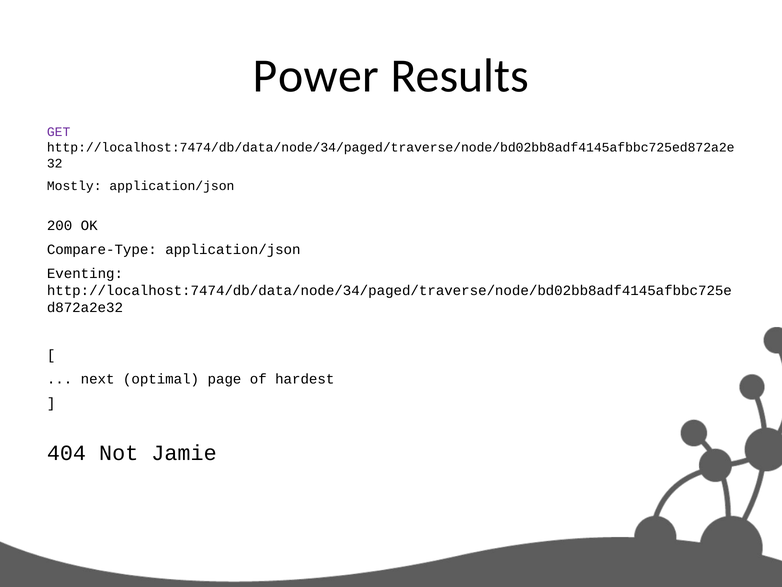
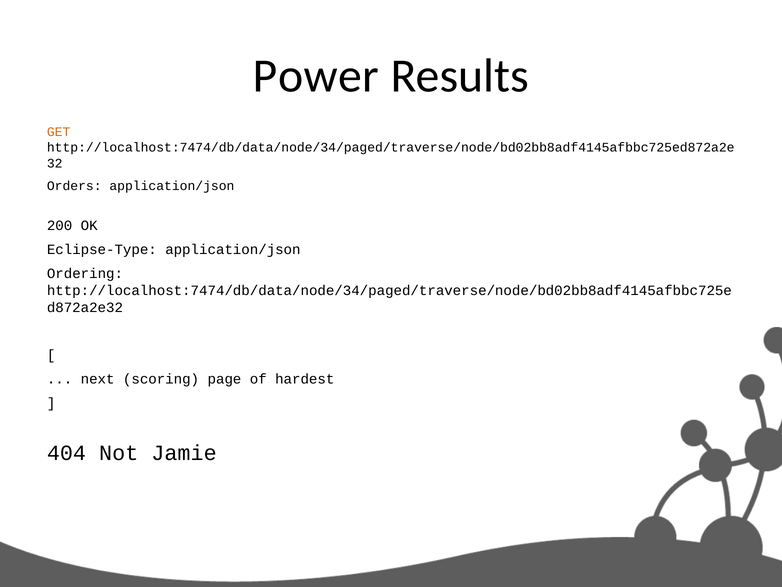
GET colour: purple -> orange
Mostly: Mostly -> Orders
Compare-Type: Compare-Type -> Eclipse-Type
Eventing: Eventing -> Ordering
optimal: optimal -> scoring
